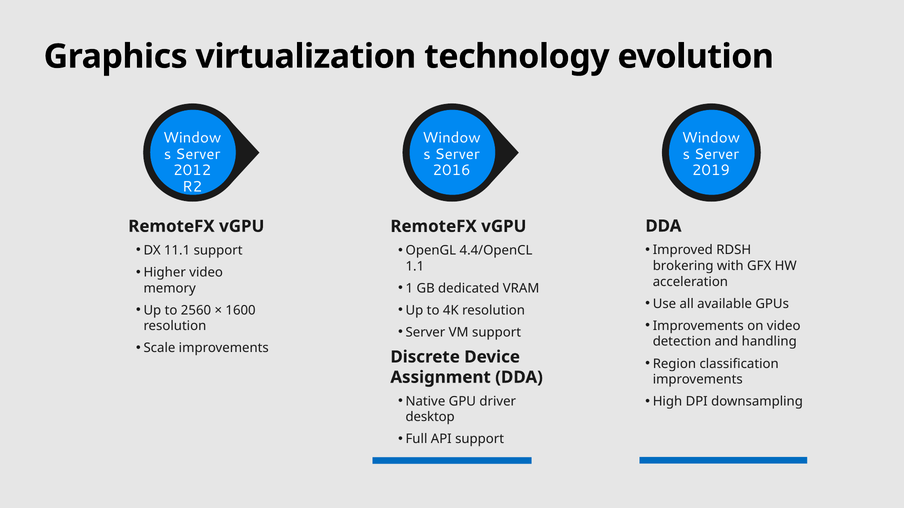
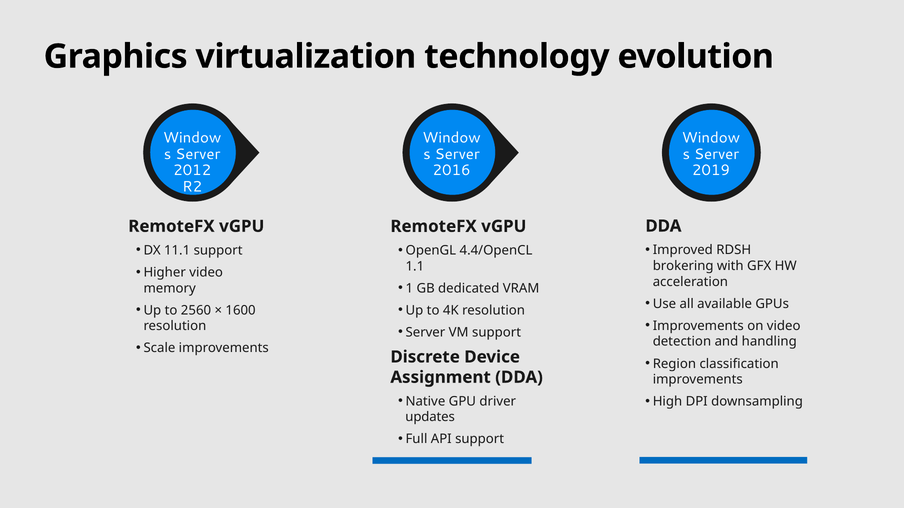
desktop: desktop -> updates
